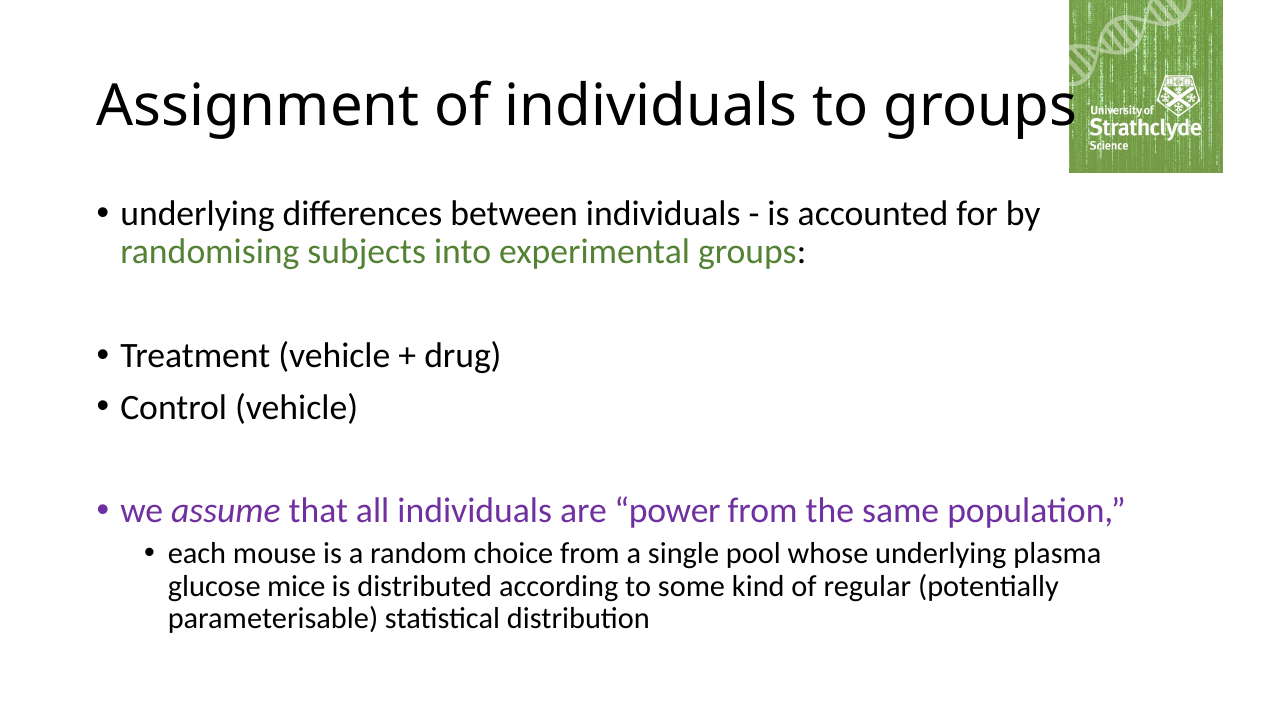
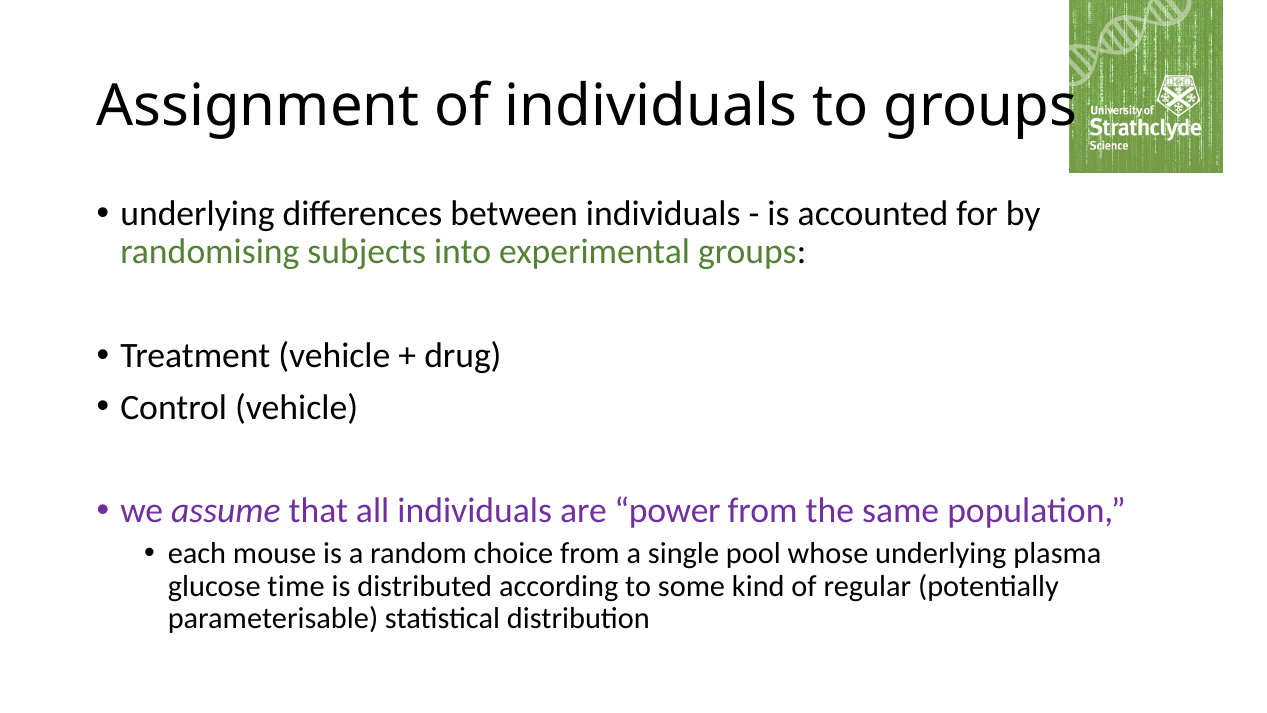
mice: mice -> time
